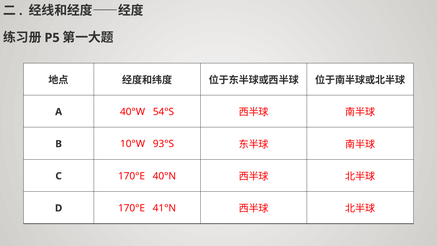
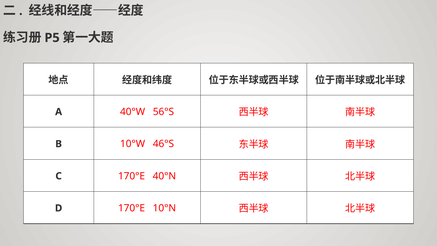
54°S: 54°S -> 56°S
93°S: 93°S -> 46°S
41°N: 41°N -> 10°N
